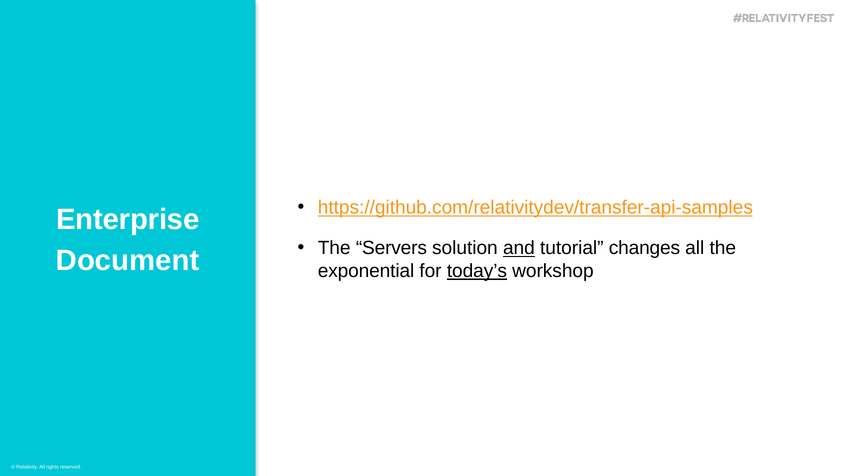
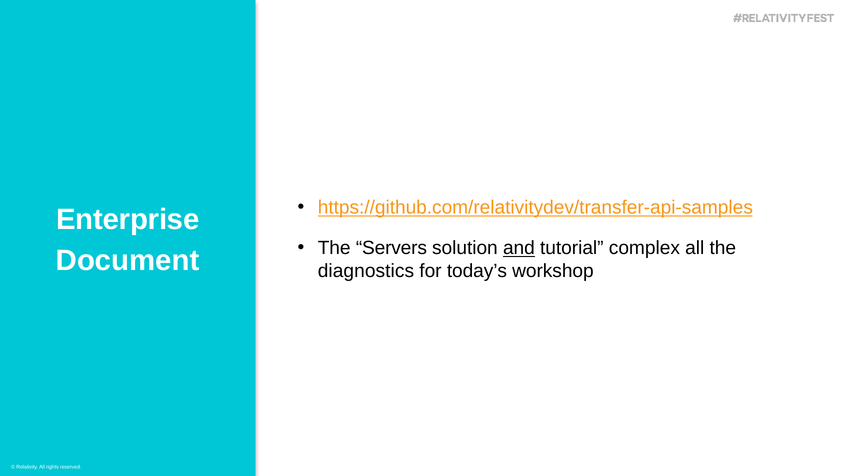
changes: changes -> complex
exponential: exponential -> diagnostics
today’s underline: present -> none
